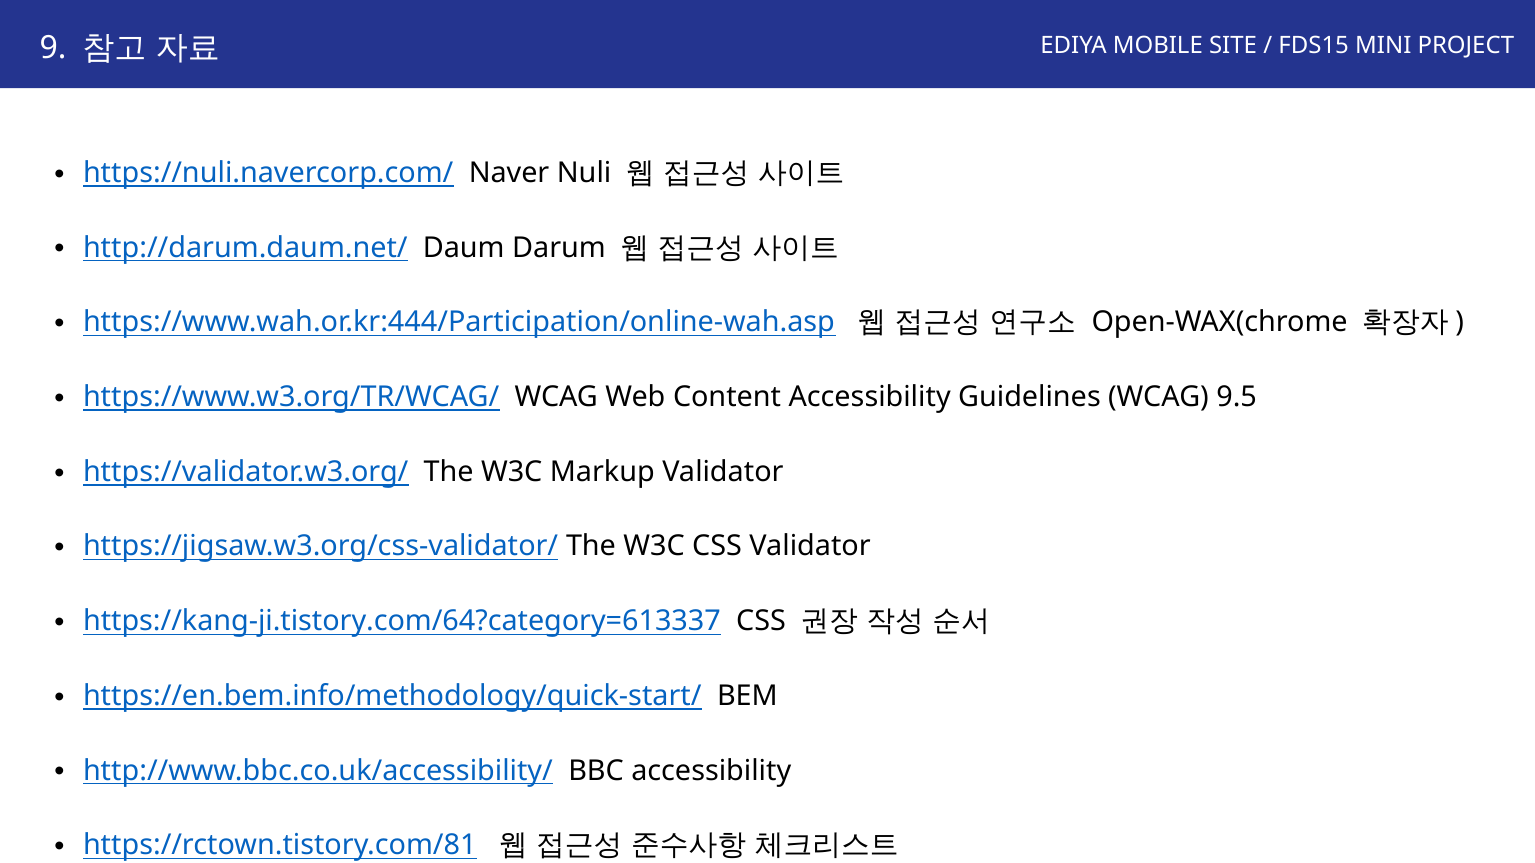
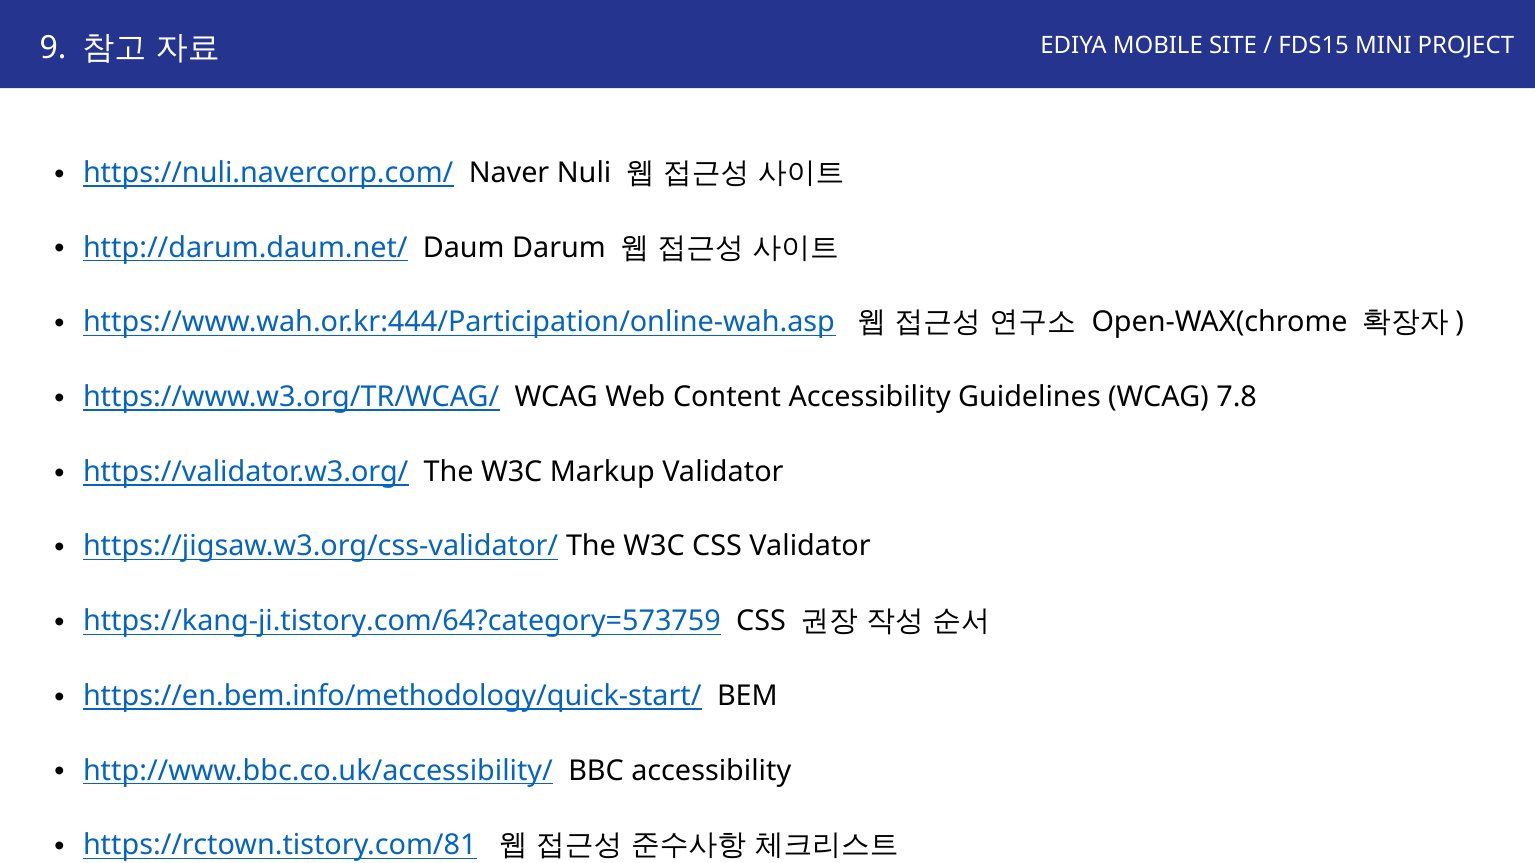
9.5: 9.5 -> 7.8
https://kang-ji.tistory.com/64?category=613337: https://kang-ji.tistory.com/64?category=613337 -> https://kang-ji.tistory.com/64?category=573759
